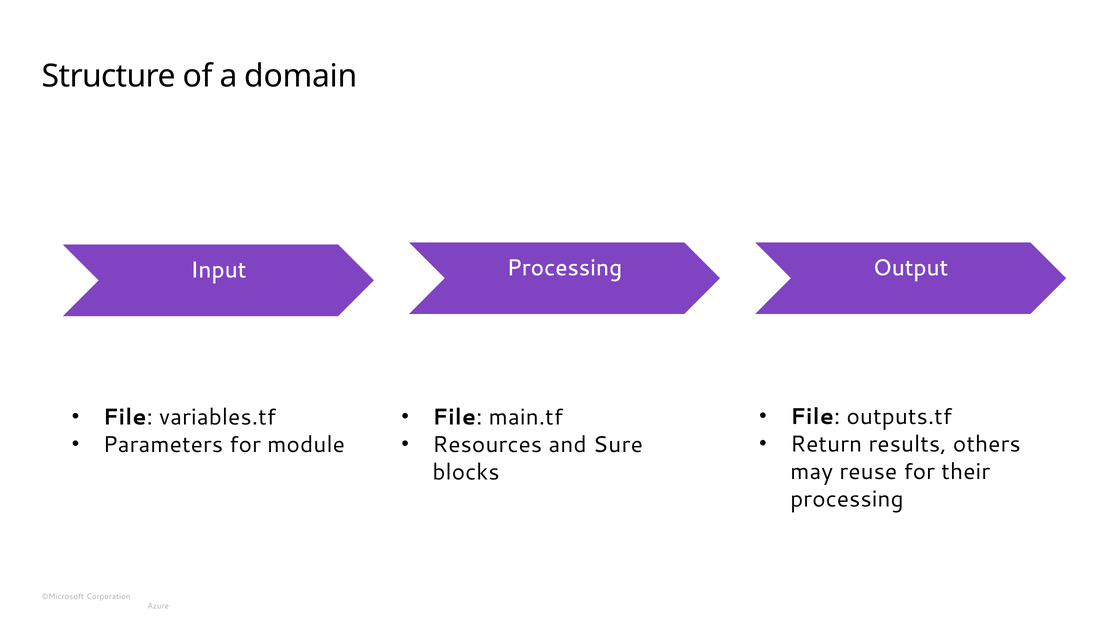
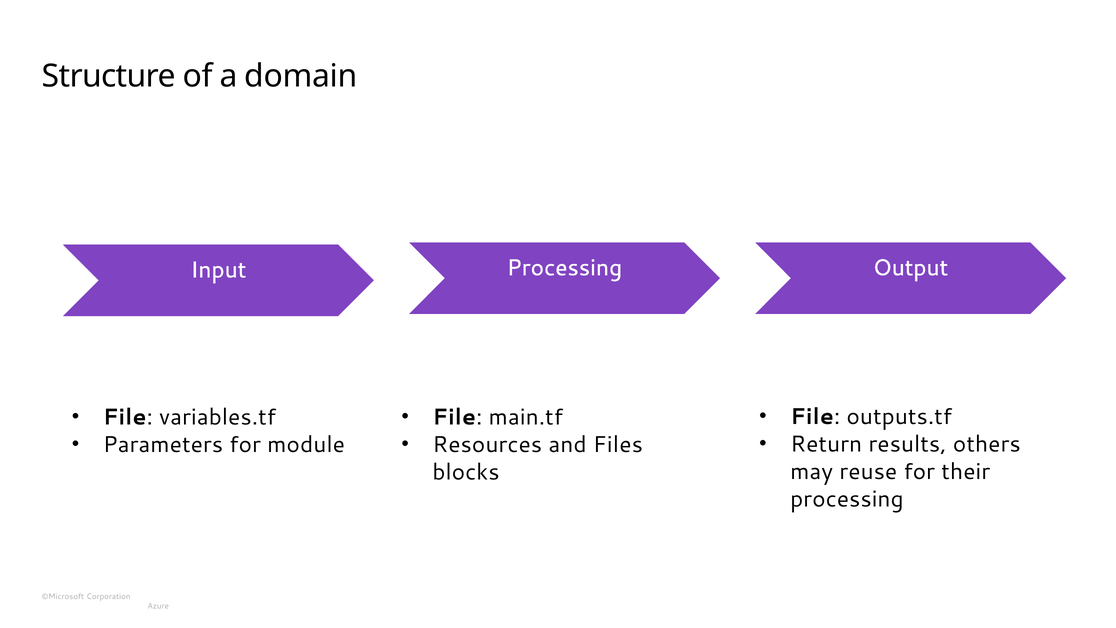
Sure: Sure -> Files
